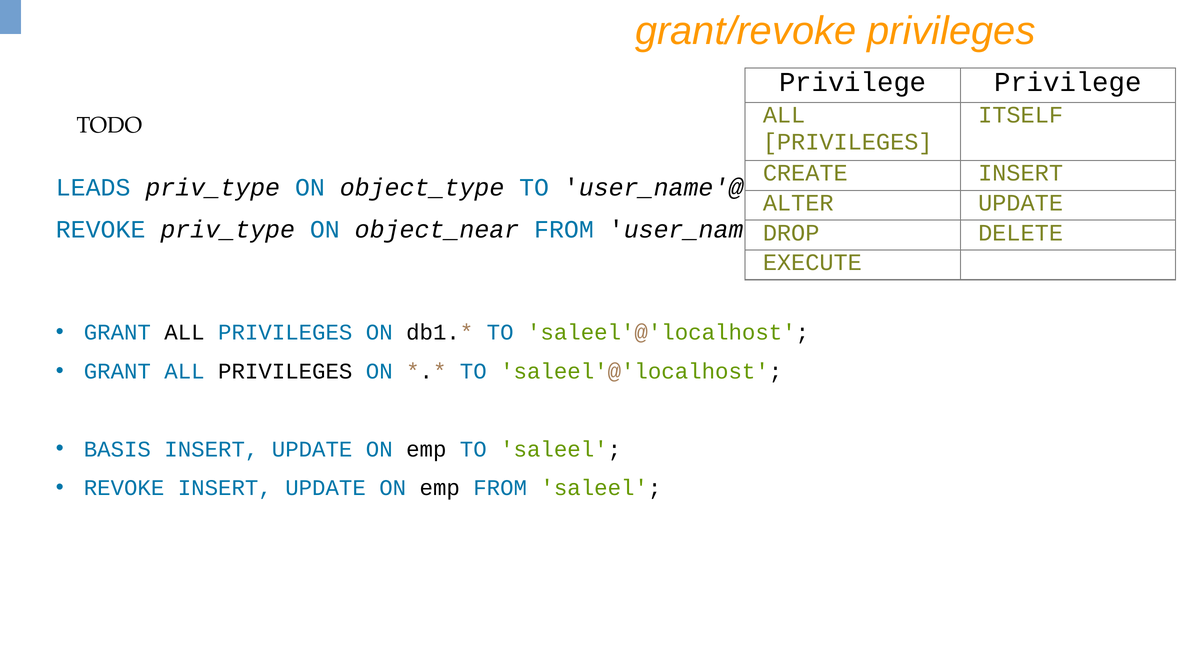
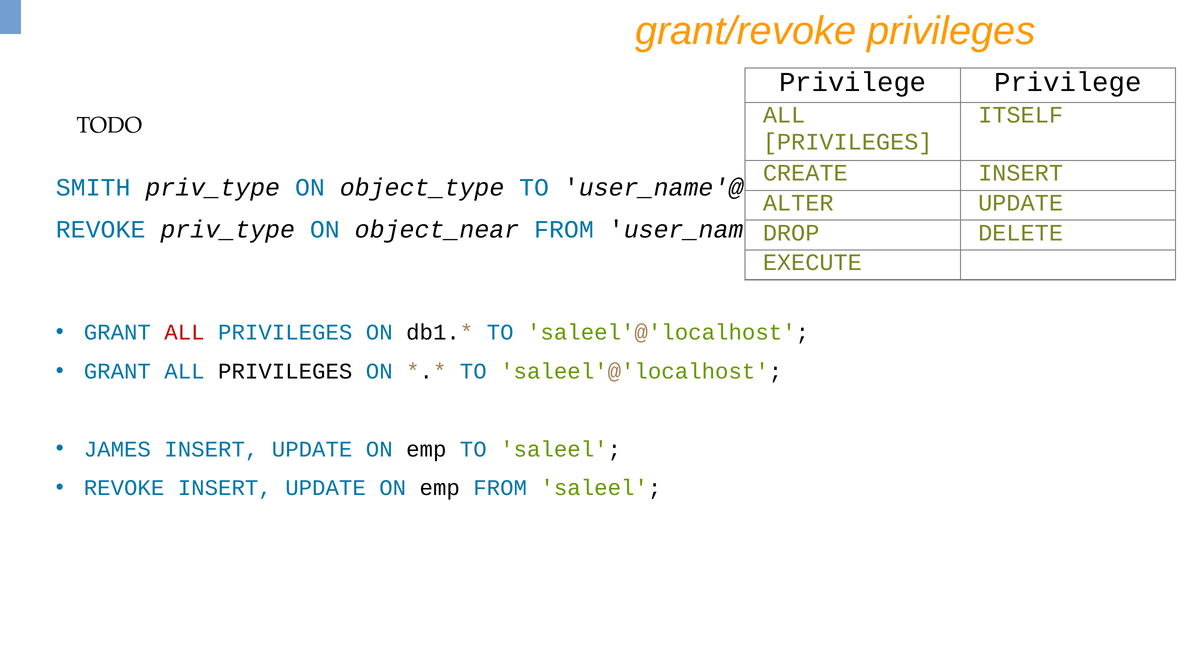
LEADS: LEADS -> SMITH
ALL at (185, 332) colour: black -> red
BASIS: BASIS -> JAMES
